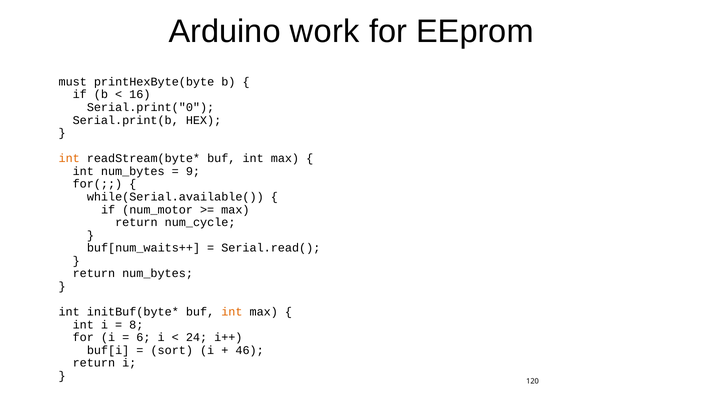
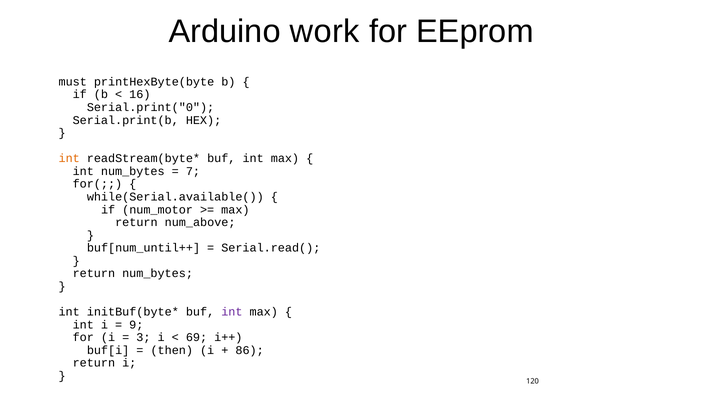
9: 9 -> 7
num_cycle: num_cycle -> num_above
buf[num_waits++: buf[num_waits++ -> buf[num_until++
int at (232, 311) colour: orange -> purple
8: 8 -> 9
6: 6 -> 3
24: 24 -> 69
sort: sort -> then
46: 46 -> 86
